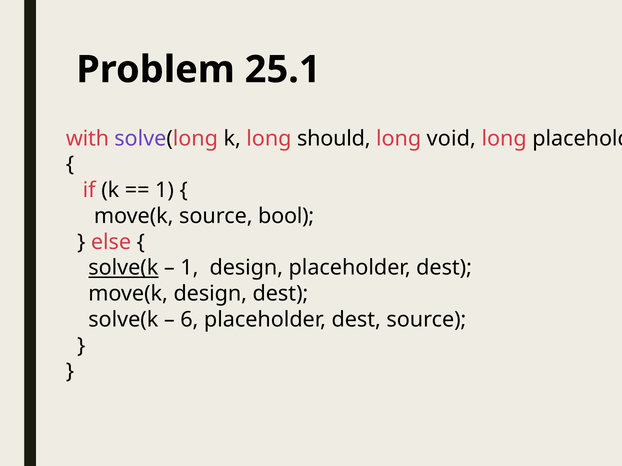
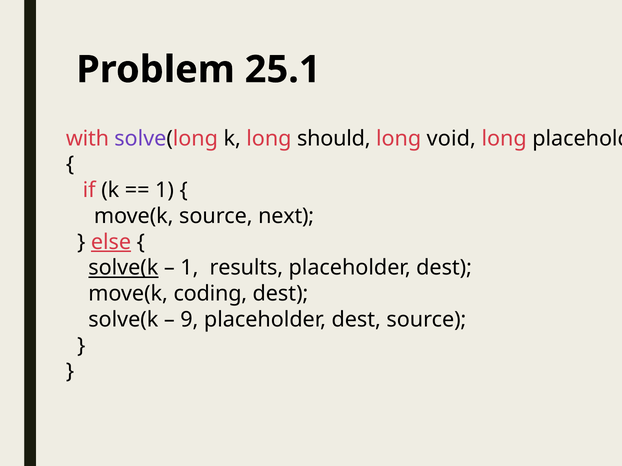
bool: bool -> next
else underline: none -> present
1 design: design -> results
move(k design: design -> coding
6: 6 -> 9
